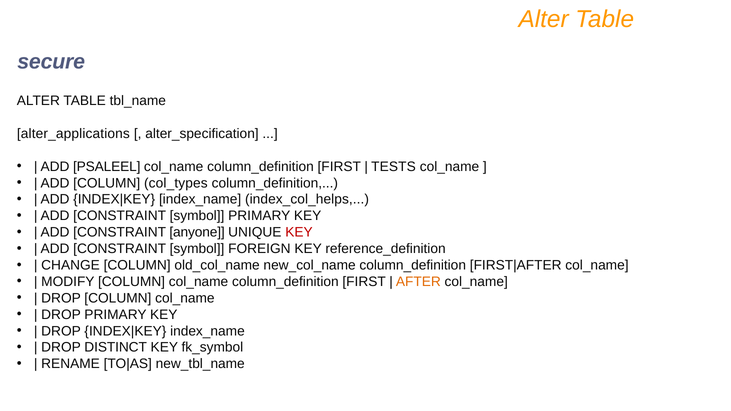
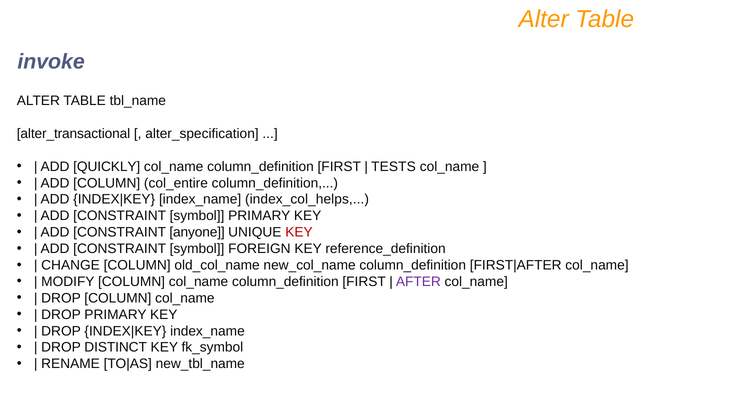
secure: secure -> invoke
alter_applications: alter_applications -> alter_transactional
PSALEEL: PSALEEL -> QUICKLY
col_types: col_types -> col_entire
AFTER colour: orange -> purple
